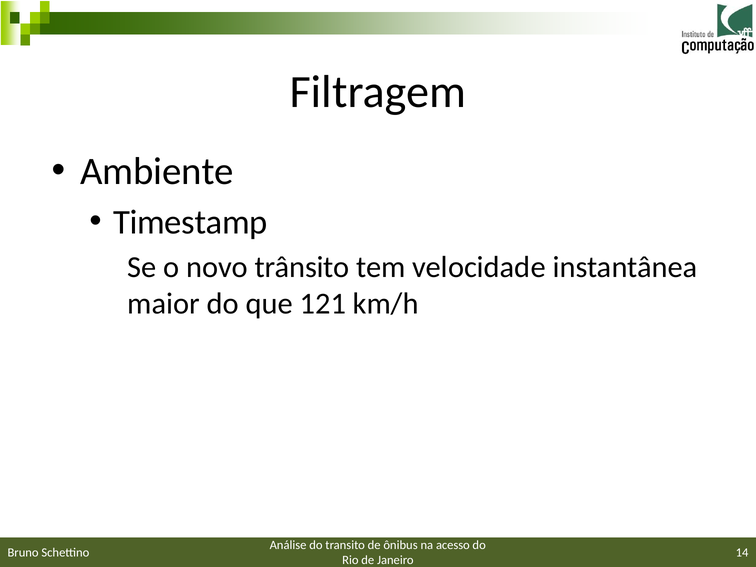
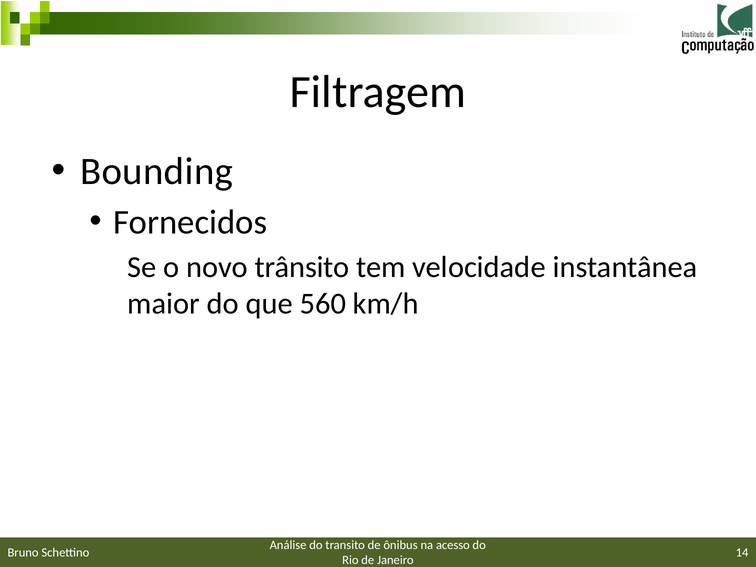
Ambiente: Ambiente -> Bounding
Timestamp: Timestamp -> Fornecidos
121: 121 -> 560
